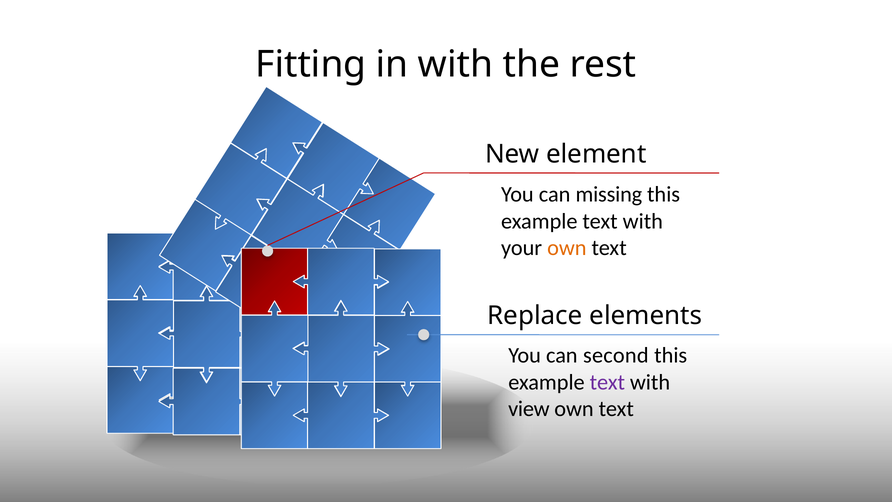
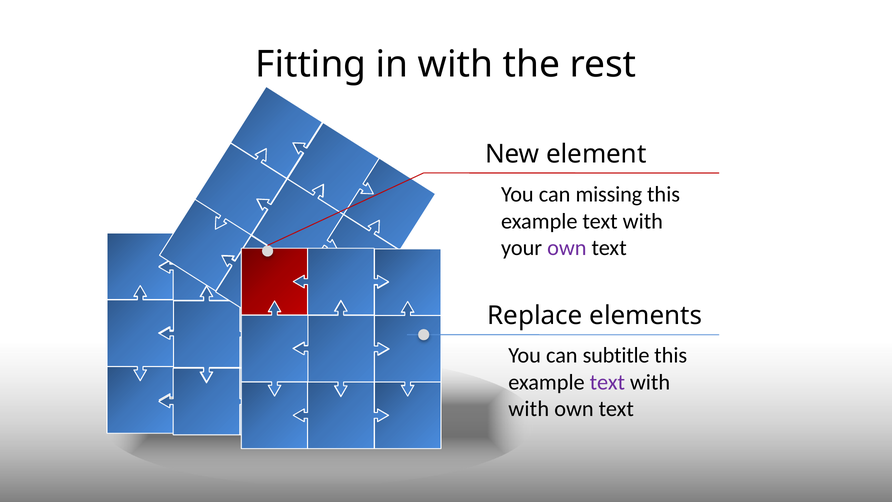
own at (567, 248) colour: orange -> purple
second: second -> subtitle
view at (529, 409): view -> with
